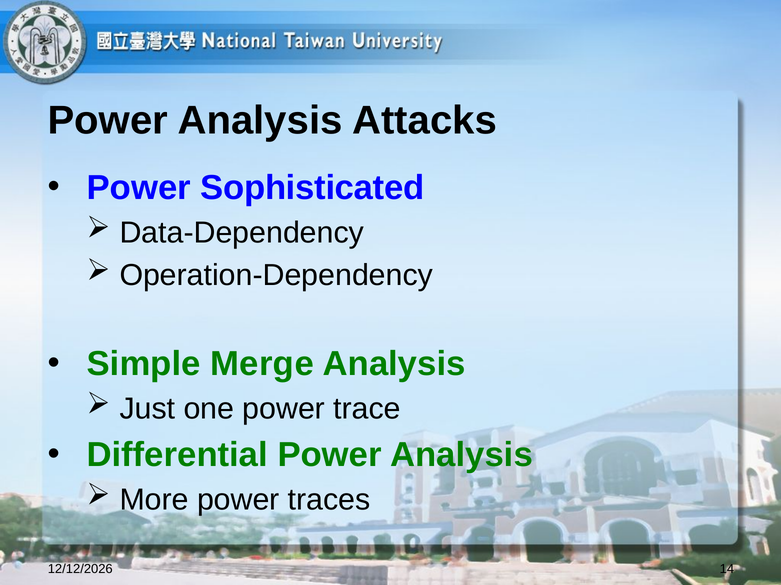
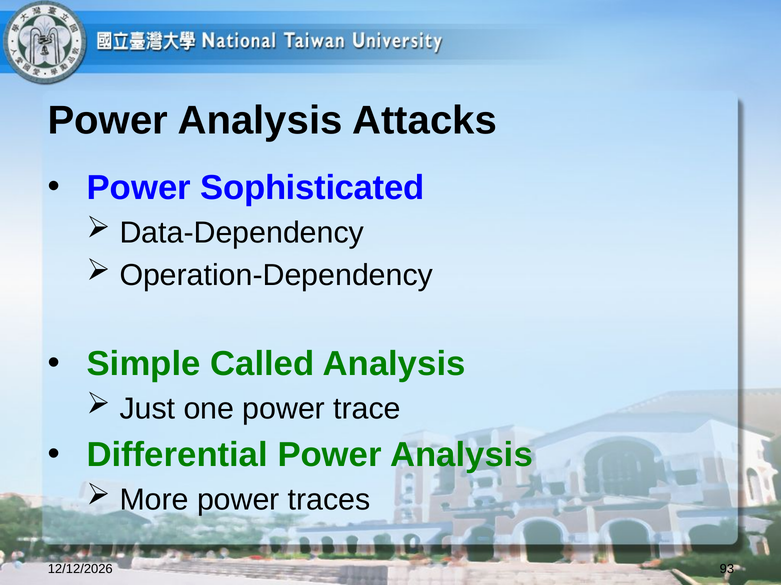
Merge: Merge -> Called
14: 14 -> 93
